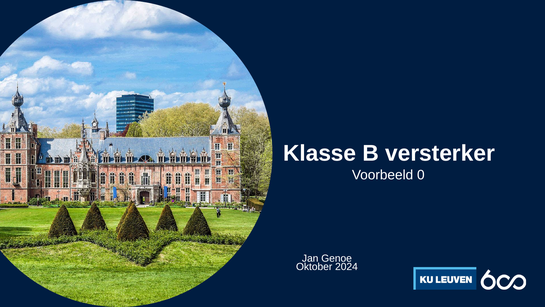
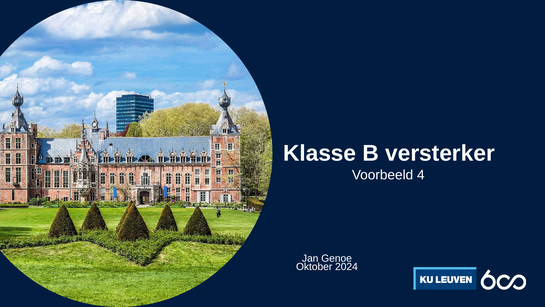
0: 0 -> 4
